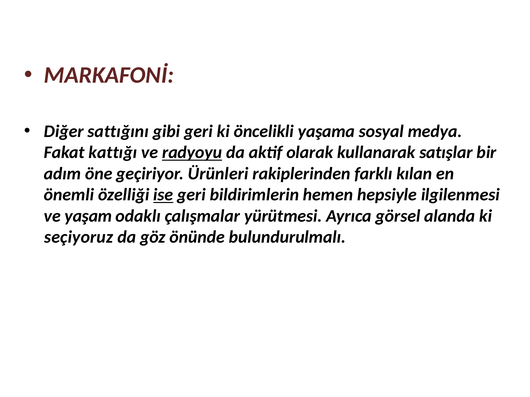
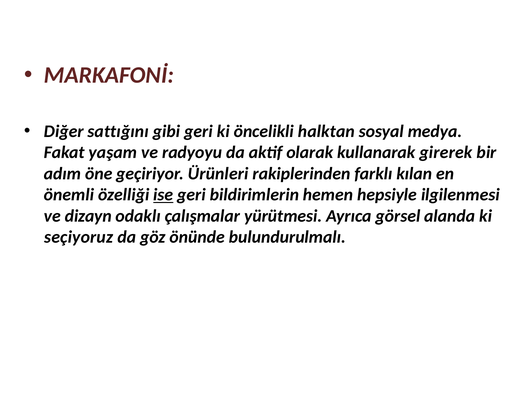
yaşama: yaşama -> halktan
kattığı: kattığı -> yaşam
radyoyu underline: present -> none
satışlar: satışlar -> girerek
yaşam: yaşam -> dizayn
